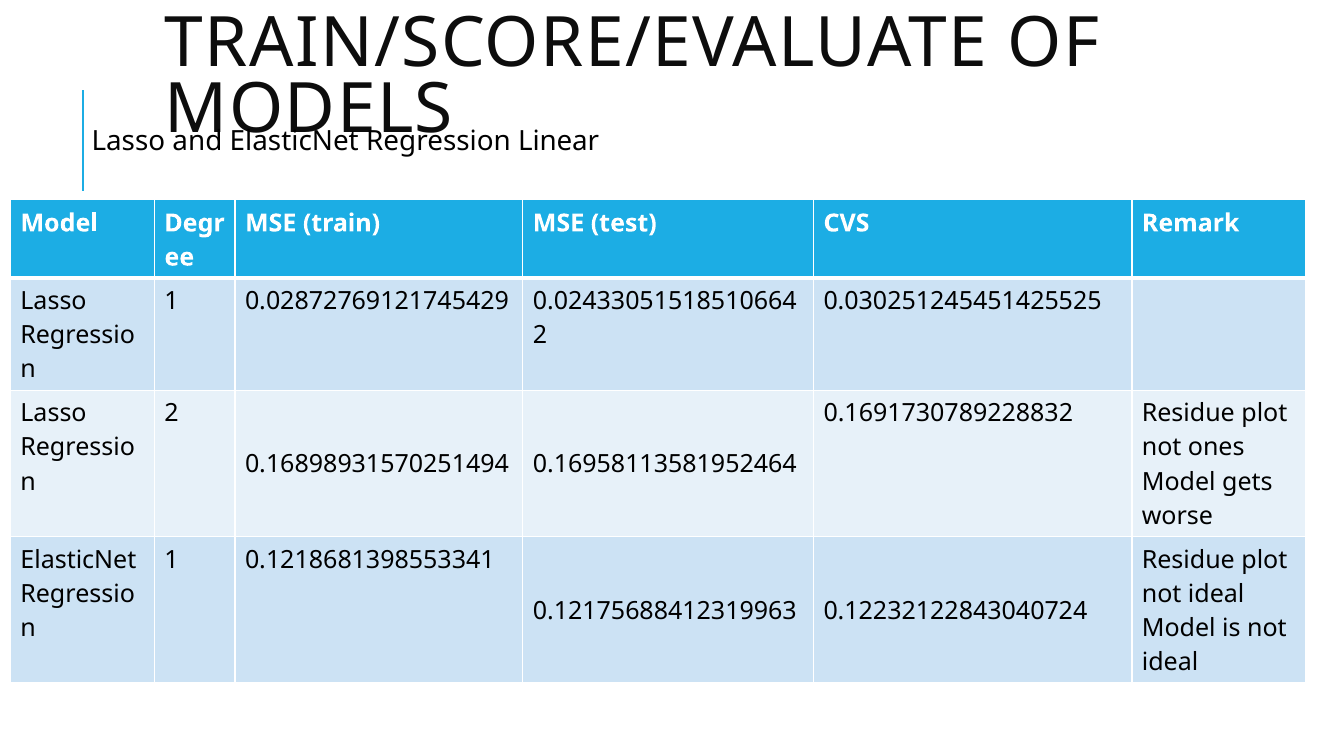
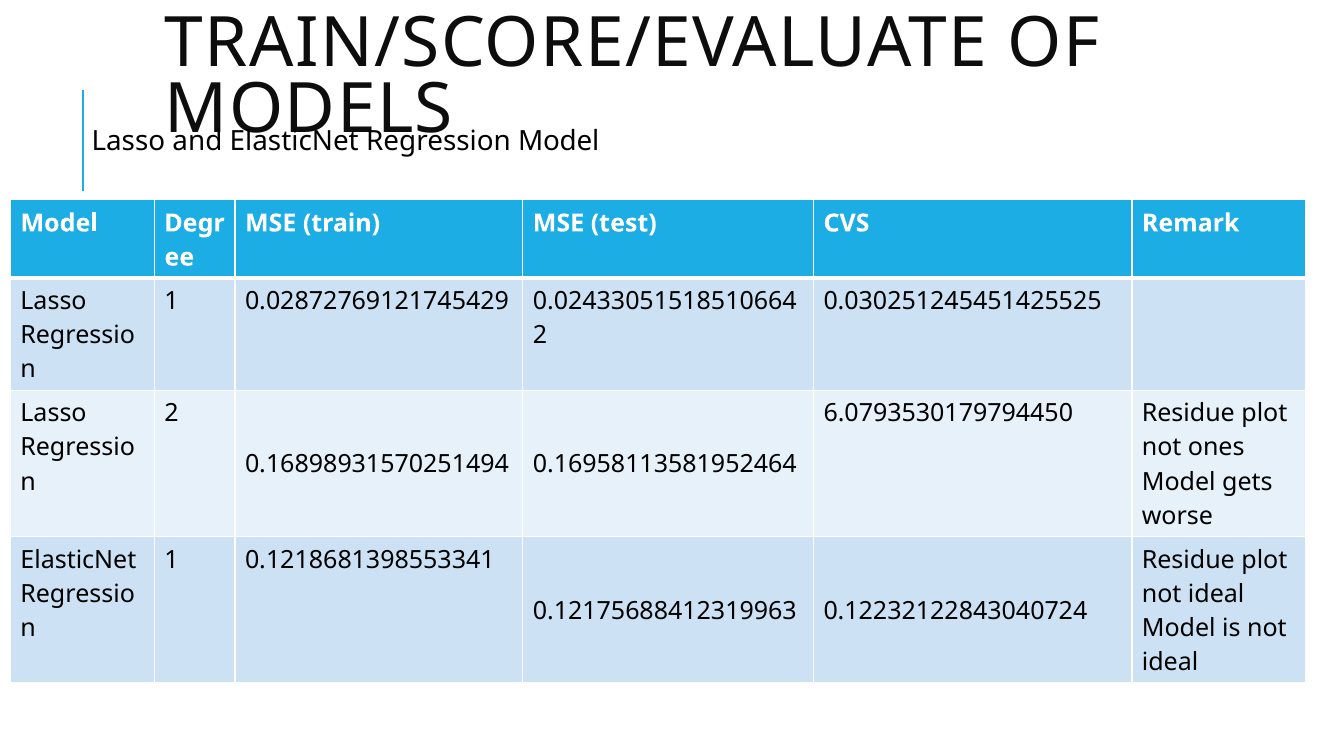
Linear at (559, 141): Linear -> Model
0.1691730789228832: 0.1691730789228832 -> 6.0793530179794450
